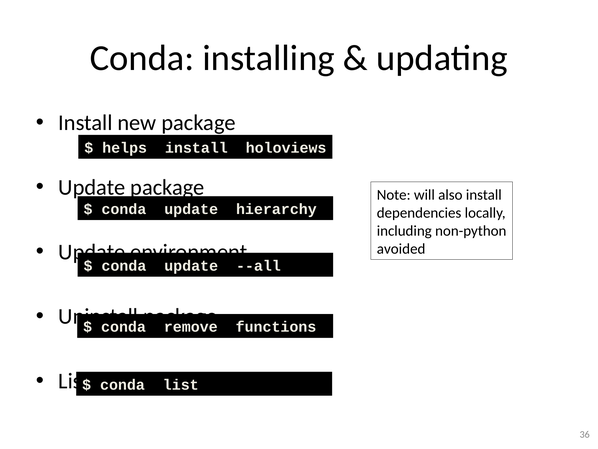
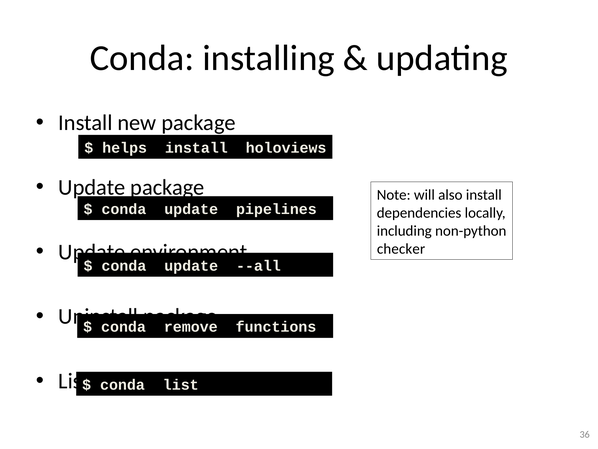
hierarchy: hierarchy -> pipelines
avoided: avoided -> checker
